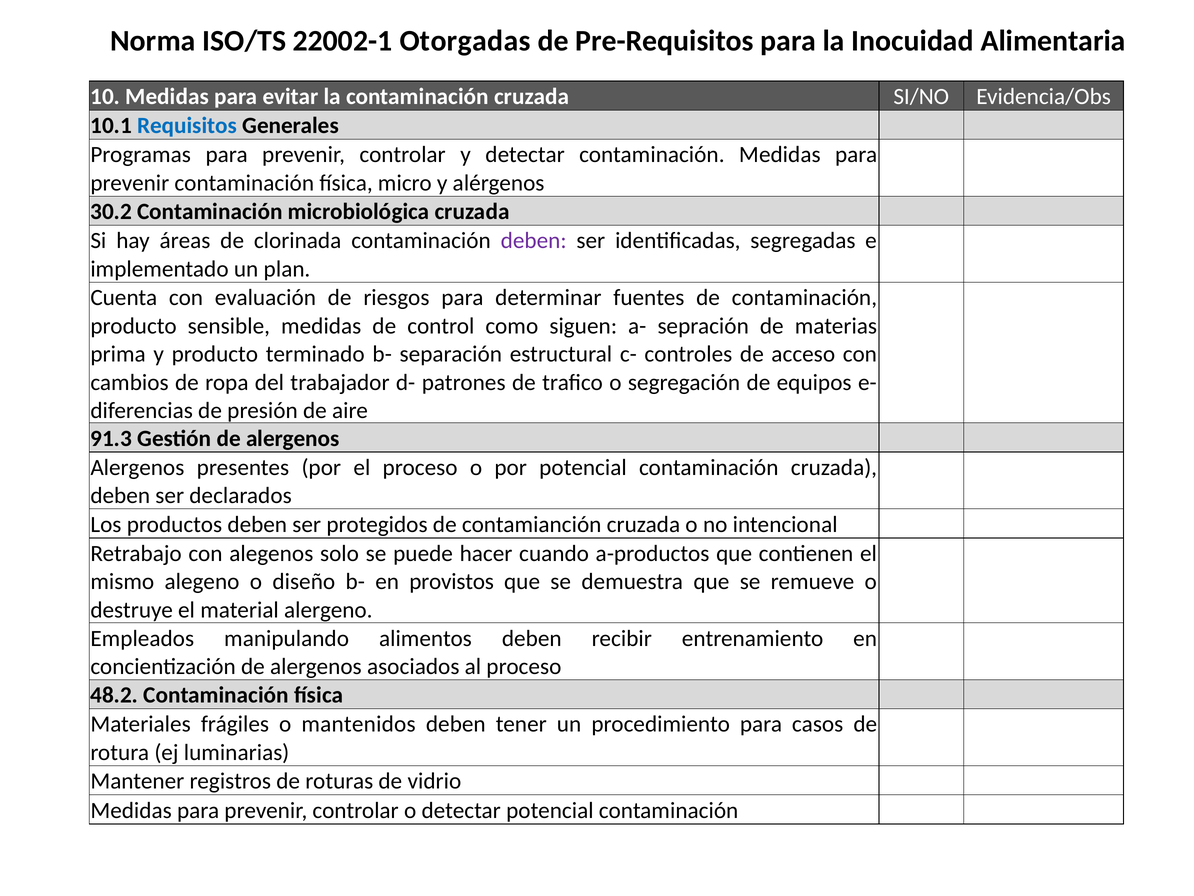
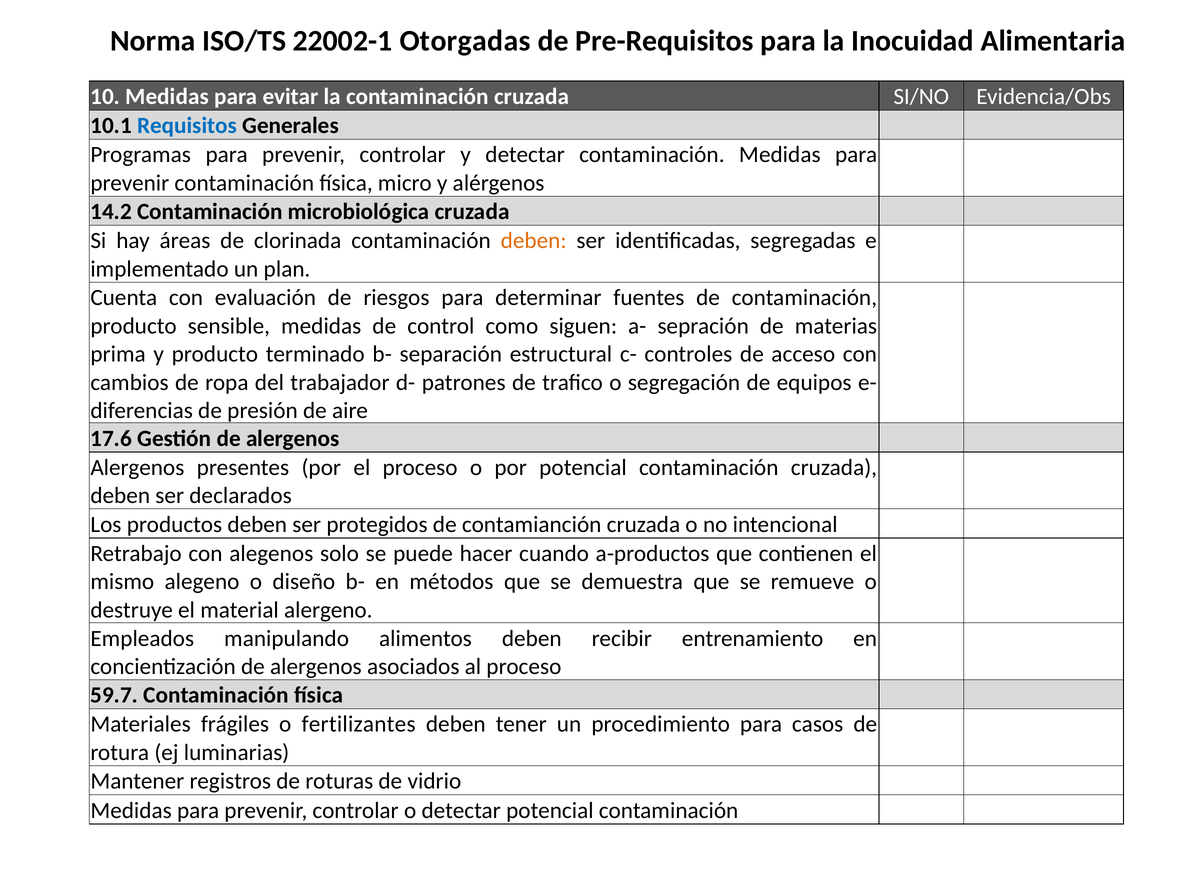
30.2: 30.2 -> 14.2
deben at (534, 241) colour: purple -> orange
91.3: 91.3 -> 17.6
provistos: provistos -> métodos
48.2: 48.2 -> 59.7
mantenidos: mantenidos -> fertilizantes
